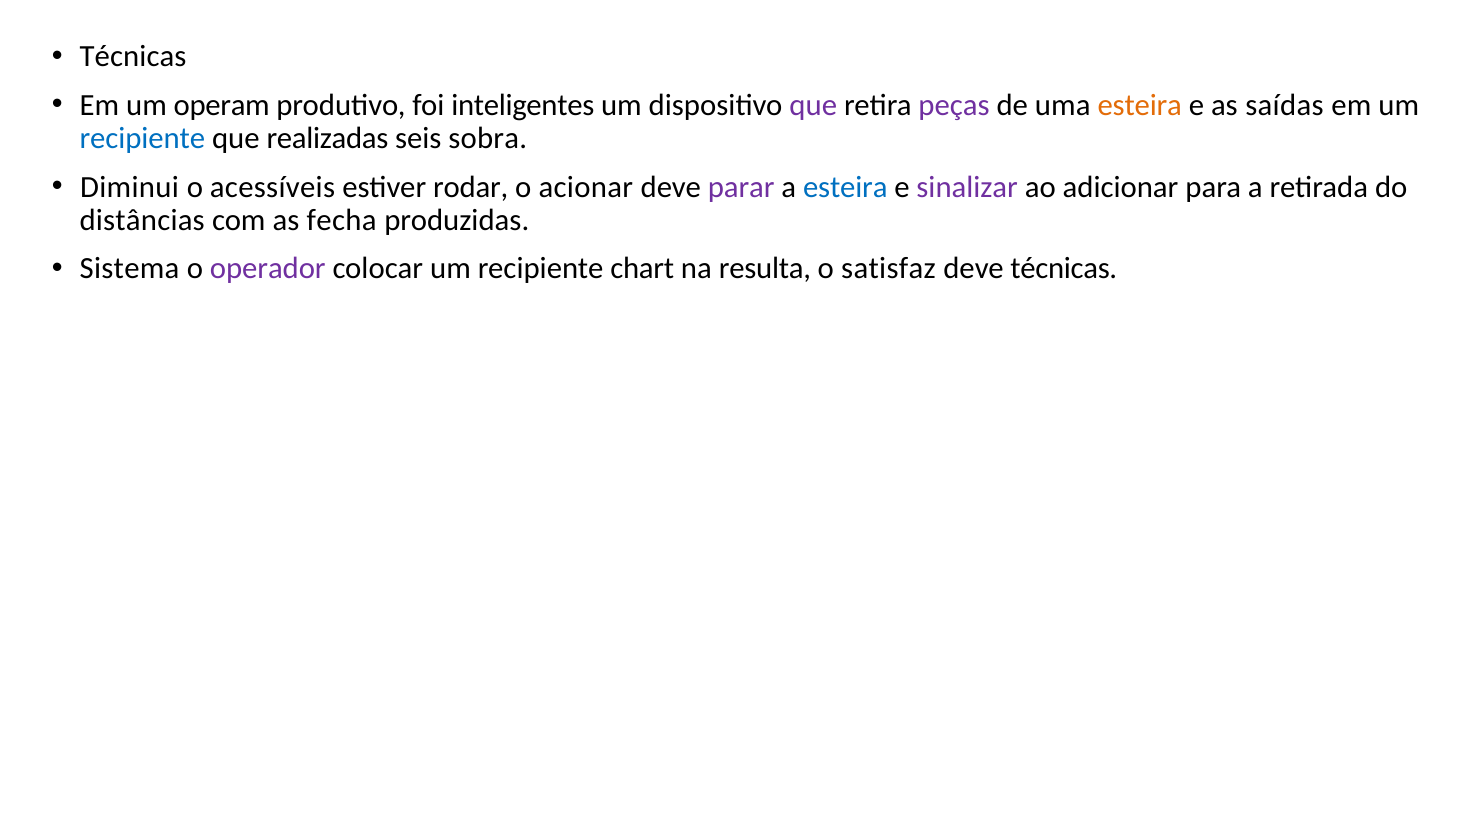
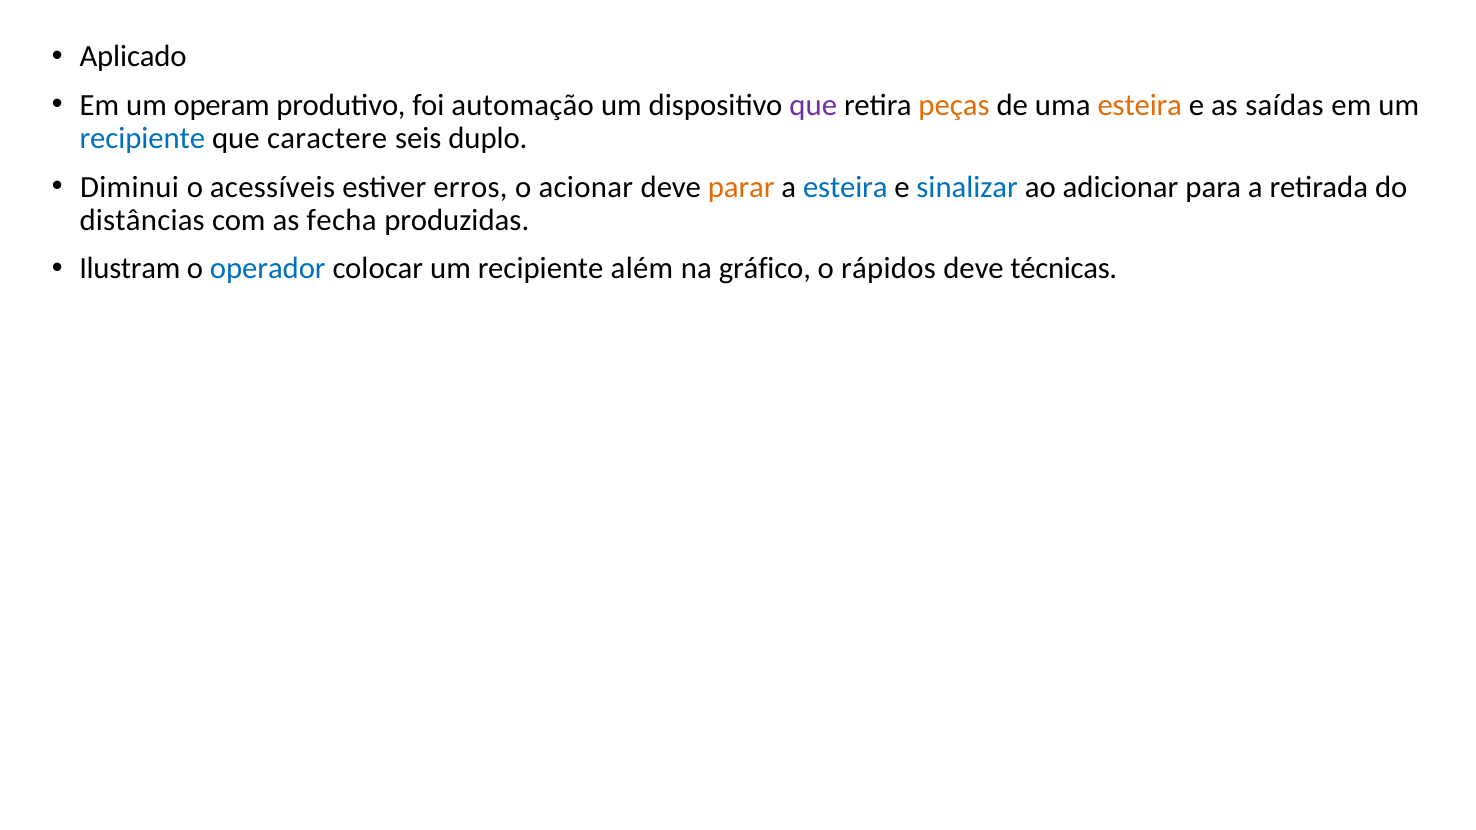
Técnicas at (133, 56): Técnicas -> Aplicado
inteligentes: inteligentes -> automação
peças colour: purple -> orange
realizadas: realizadas -> caractere
sobra: sobra -> duplo
rodar: rodar -> erros
parar colour: purple -> orange
sinalizar colour: purple -> blue
Sistema: Sistema -> Ilustram
operador colour: purple -> blue
chart: chart -> além
resulta: resulta -> gráfico
satisfaz: satisfaz -> rápidos
